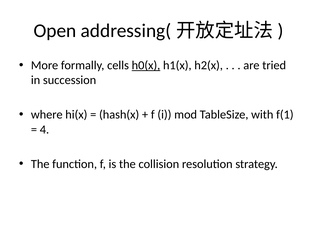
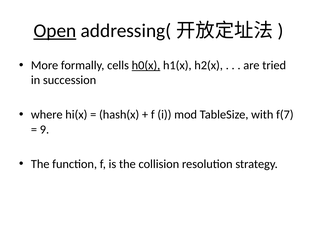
Open underline: none -> present
f(1: f(1 -> f(7
4: 4 -> 9
